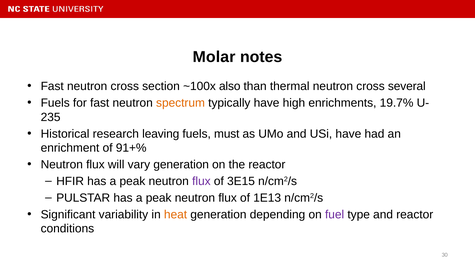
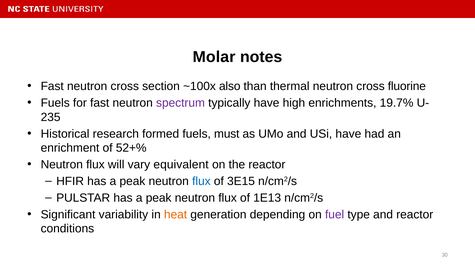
several: several -> fluorine
spectrum colour: orange -> purple
leaving: leaving -> formed
91+%: 91+% -> 52+%
vary generation: generation -> equivalent
flux at (201, 181) colour: purple -> blue
